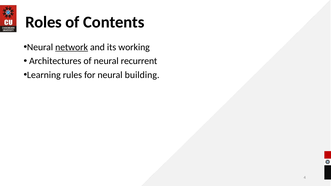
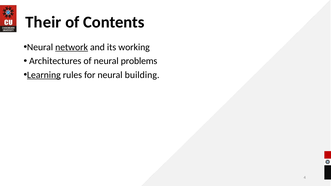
Roles: Roles -> Their
recurrent: recurrent -> problems
Learning underline: none -> present
